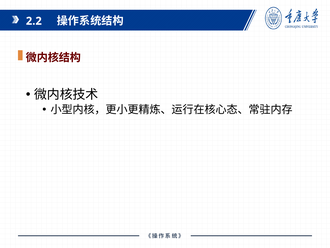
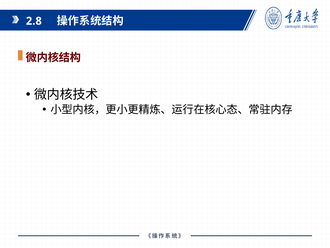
2.2: 2.2 -> 2.8
